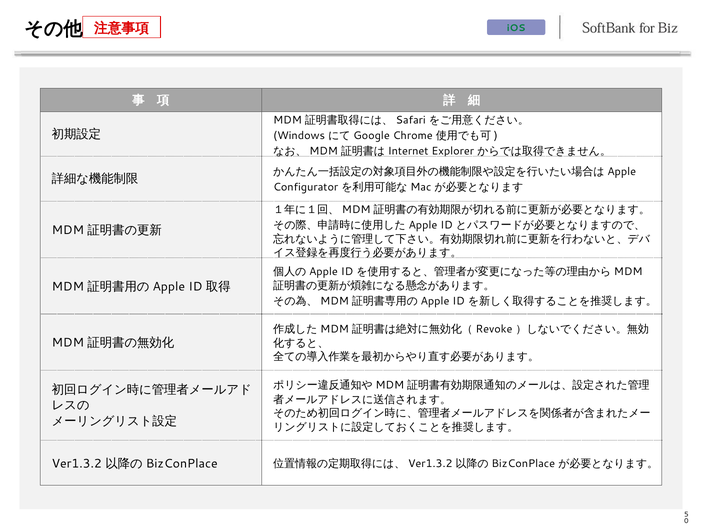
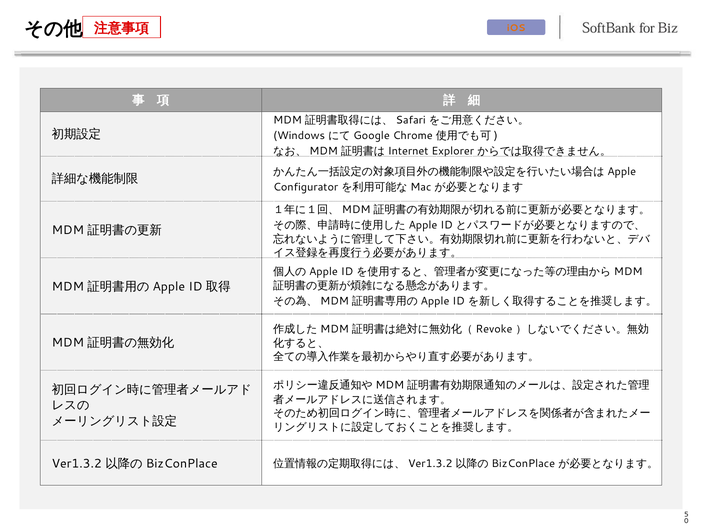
iOS colour: green -> orange
